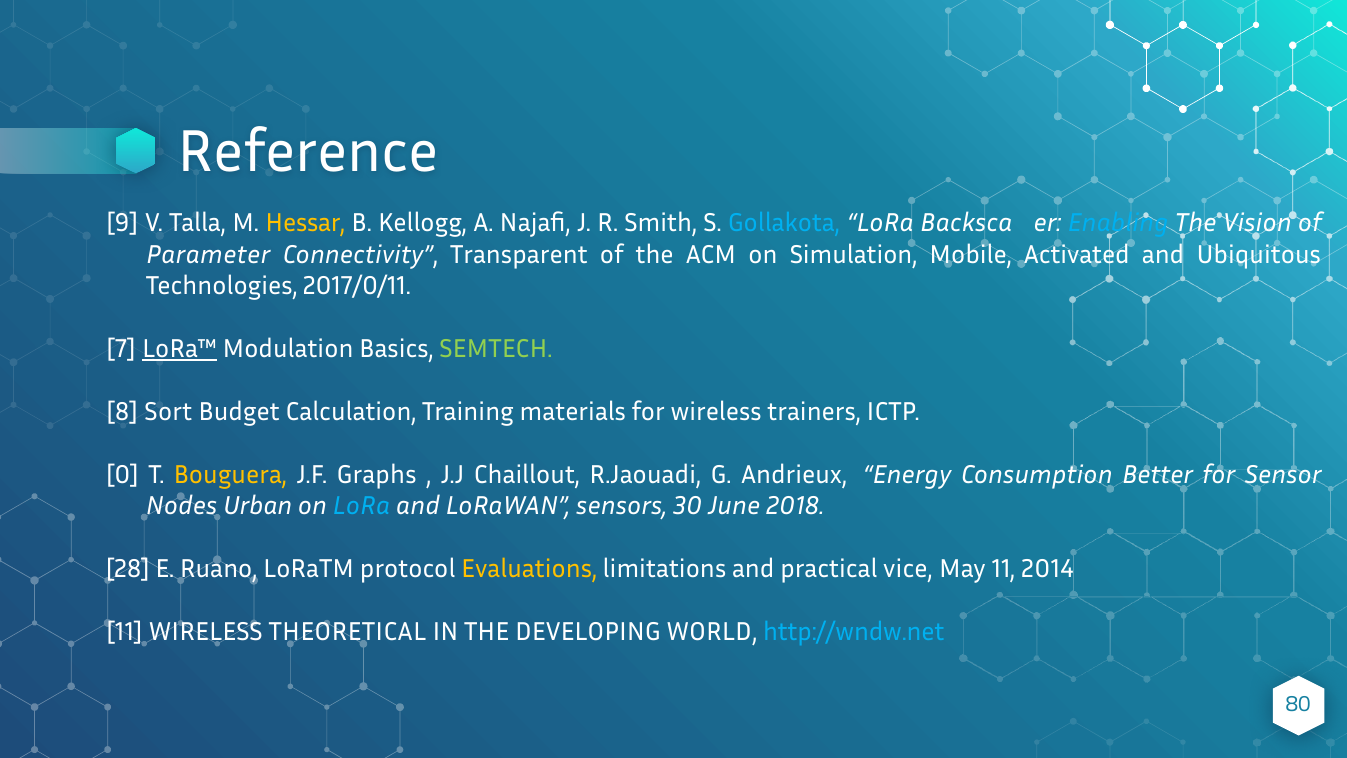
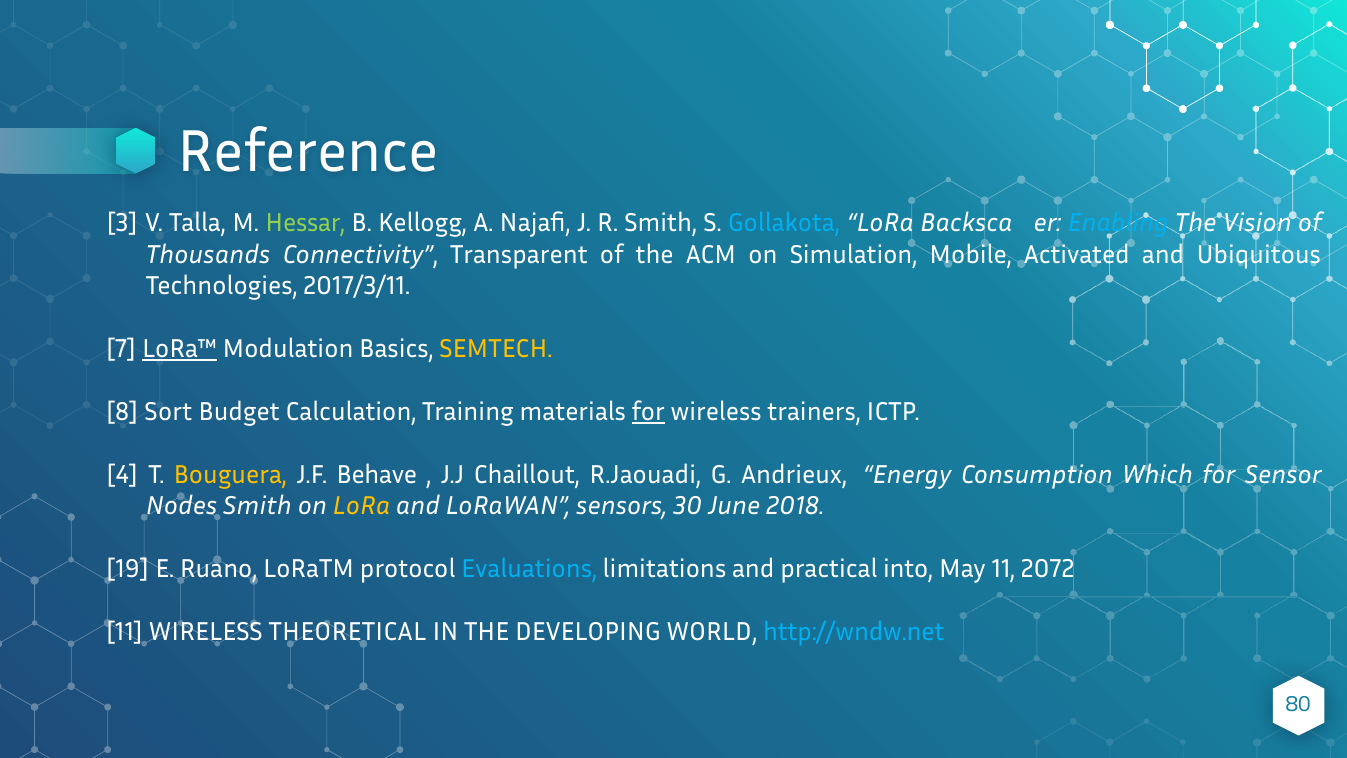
9: 9 -> 3
Hessar colour: yellow -> light green
Parameter: Parameter -> Thousands
2017/0/11: 2017/0/11 -> 2017/3/11
SEMTECH colour: light green -> yellow
for at (648, 412) underline: none -> present
0: 0 -> 4
Graphs: Graphs -> Behave
Better: Better -> Which
Nodes Urban: Urban -> Smith
LoRa at (361, 506) colour: light blue -> yellow
28: 28 -> 19
Evaluations colour: yellow -> light blue
vice: vice -> into
2014: 2014 -> 2072
